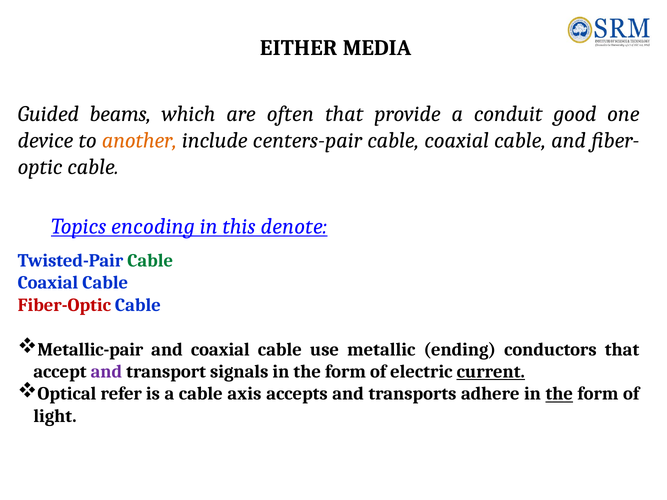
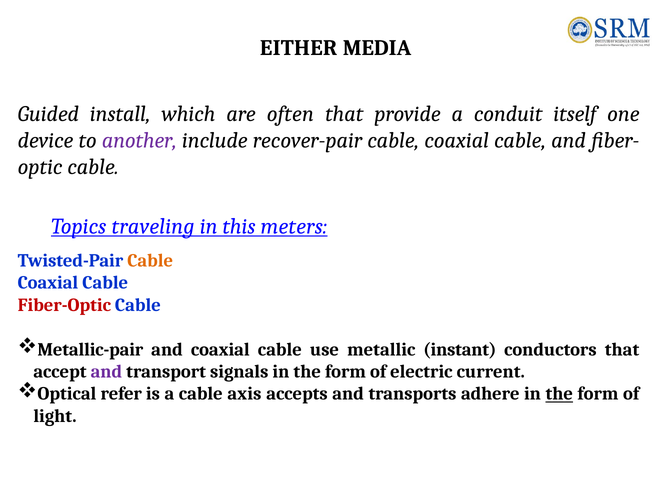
beams: beams -> install
good: good -> itself
another colour: orange -> purple
centers-pair: centers-pair -> recover-pair
encoding: encoding -> traveling
denote: denote -> meters
Cable at (150, 261) colour: green -> orange
ending: ending -> instant
current underline: present -> none
